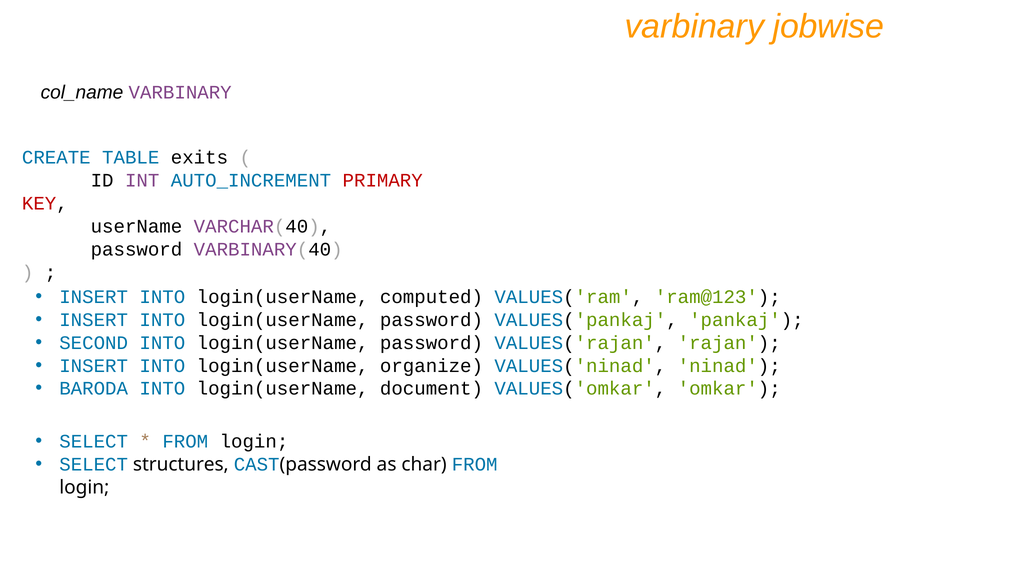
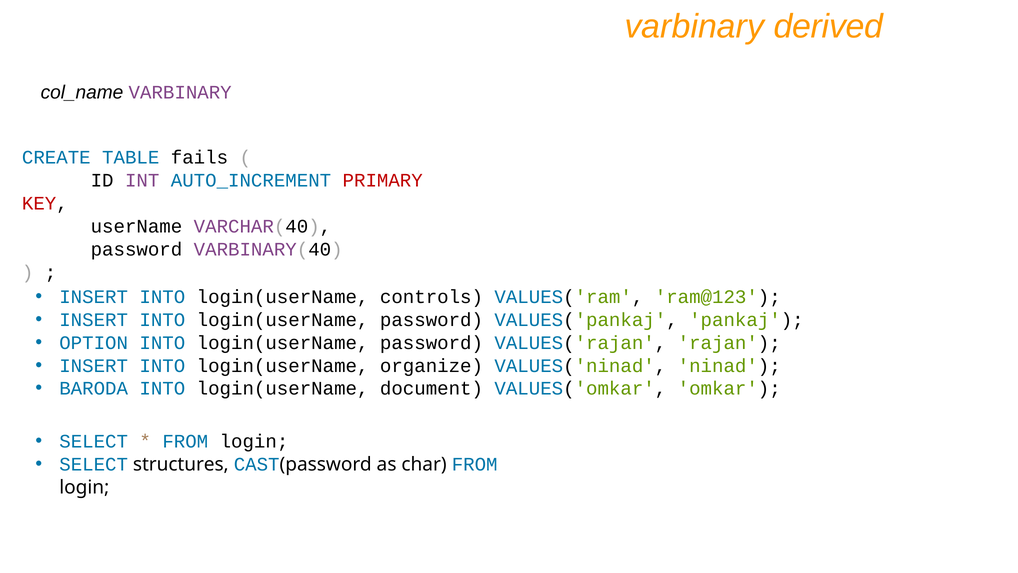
jobwise: jobwise -> derived
exits: exits -> fails
computed: computed -> controls
SECOND: SECOND -> OPTION
